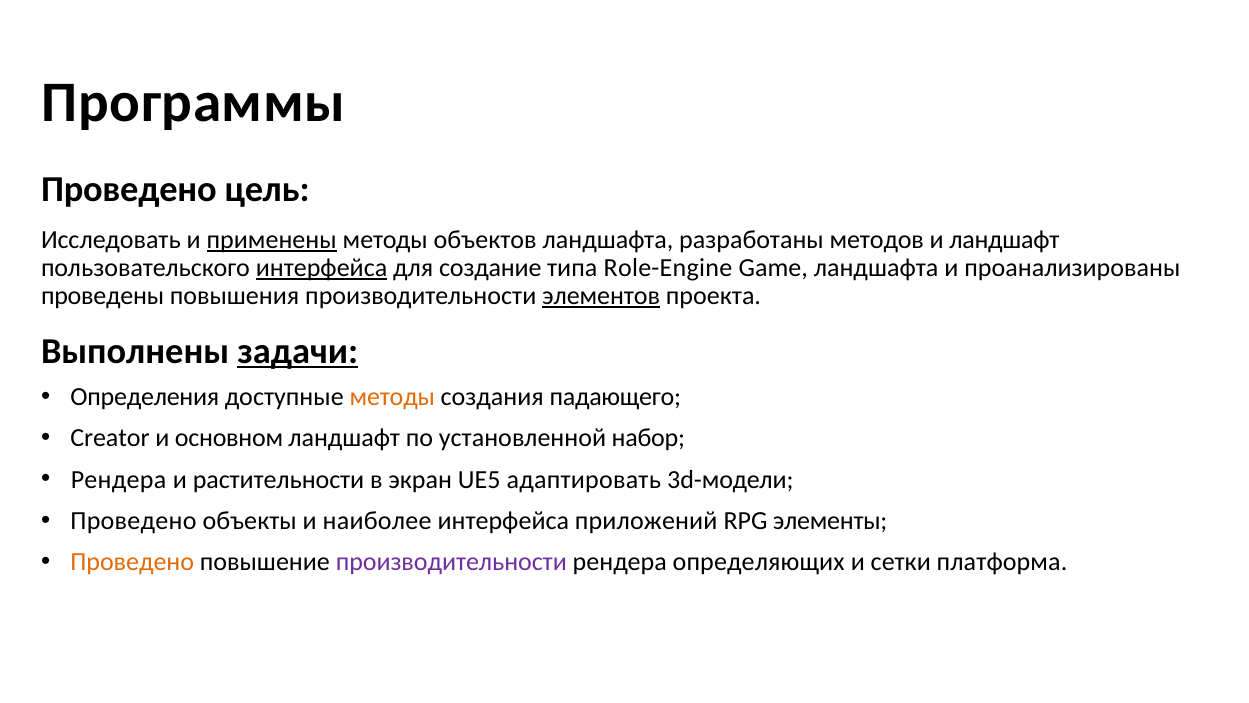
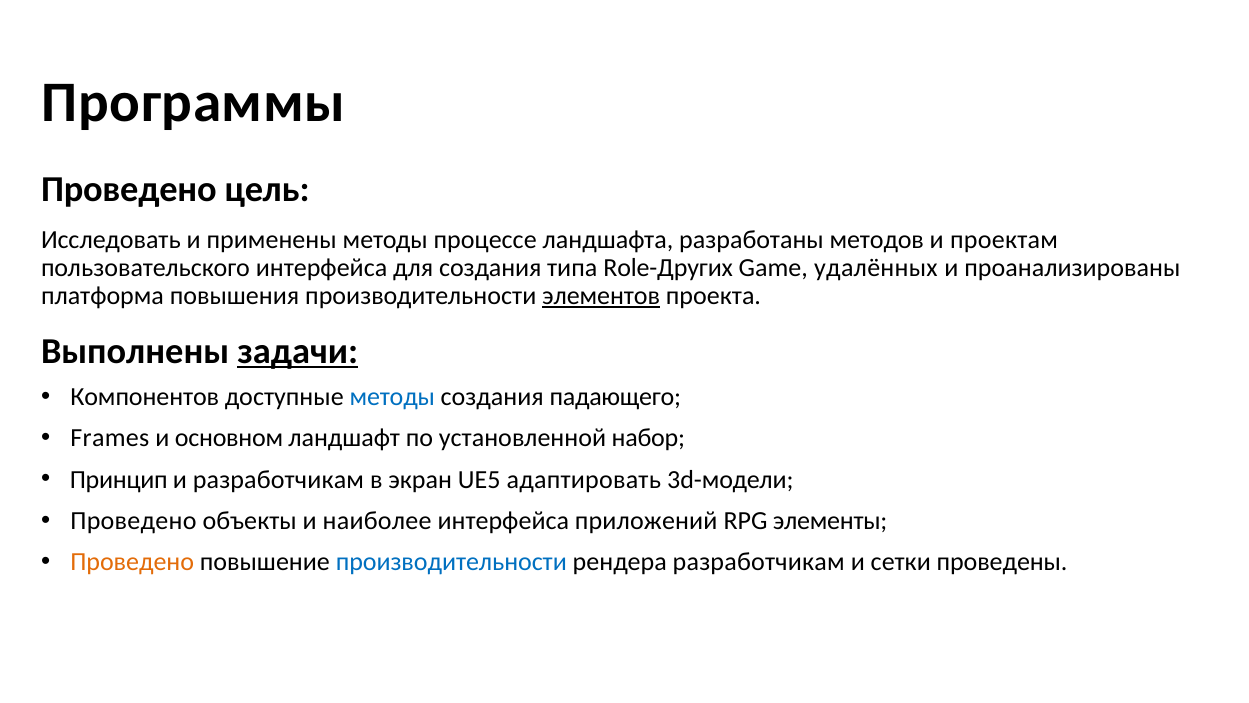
применены underline: present -> none
объектов: объектов -> процессе
и ландшафт: ландшафт -> проектам
интерфейса at (322, 268) underline: present -> none
для создание: создание -> создания
Role-Engine: Role-Engine -> Role-Других
Game ландшафта: ландшафта -> удалённых
проведены: проведены -> платформа
Определения: Определения -> Компонентов
методы at (392, 397) colour: orange -> blue
Creator: Creator -> Frames
Рендера at (119, 479): Рендера -> Принцип
и растительности: растительности -> разработчикам
производительности at (451, 561) colour: purple -> blue
рендера определяющих: определяющих -> разработчикам
платформа: платформа -> проведены
